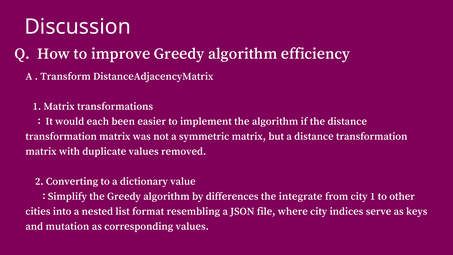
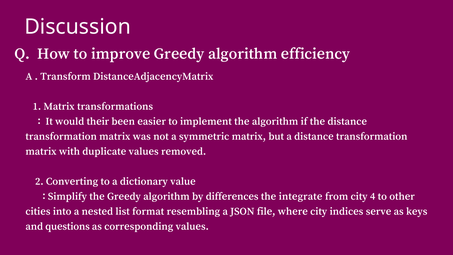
each: each -> their
city 1: 1 -> 4
mutation: mutation -> questions
